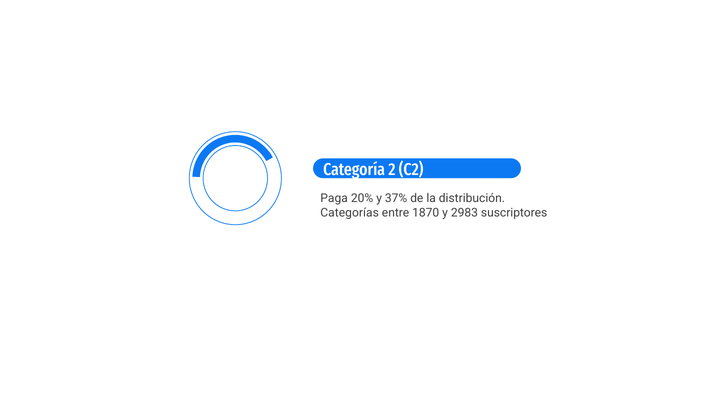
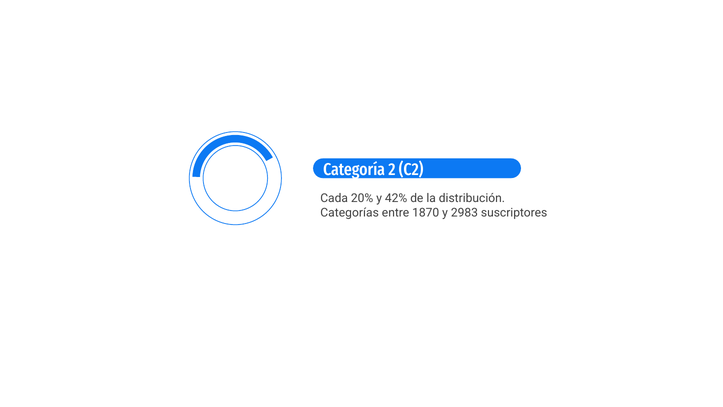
Paga: Paga -> Cada
37%: 37% -> 42%
